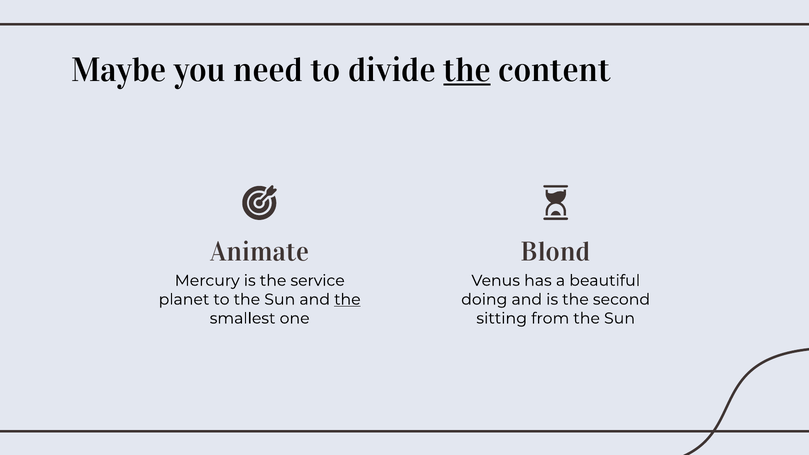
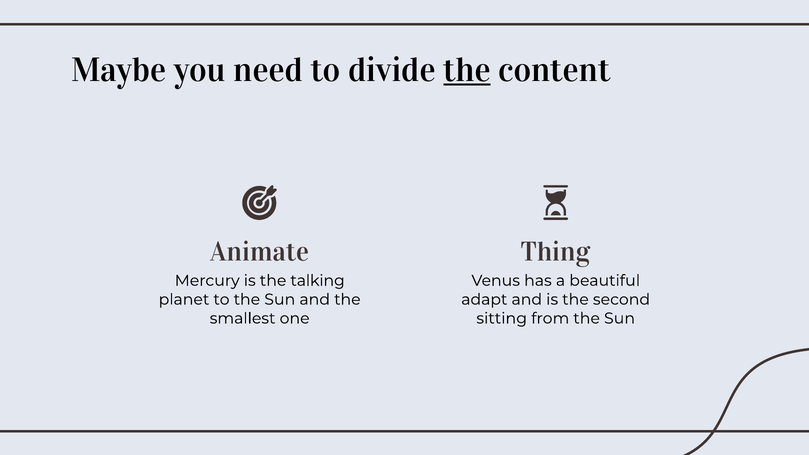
Blond: Blond -> Thing
service: service -> talking
the at (347, 300) underline: present -> none
doing: doing -> adapt
